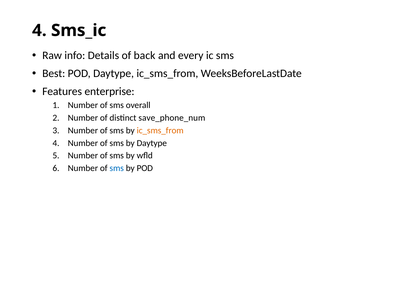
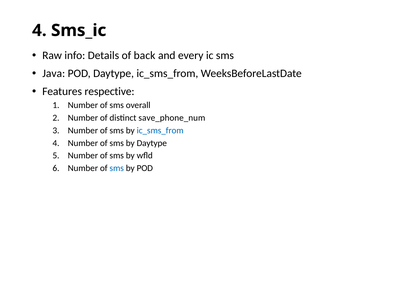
Best: Best -> Java
enterprise: enterprise -> respective
ic_sms_from at (160, 130) colour: orange -> blue
